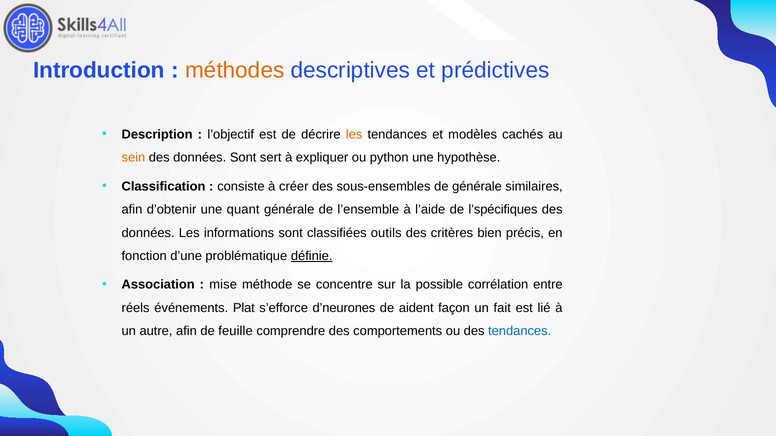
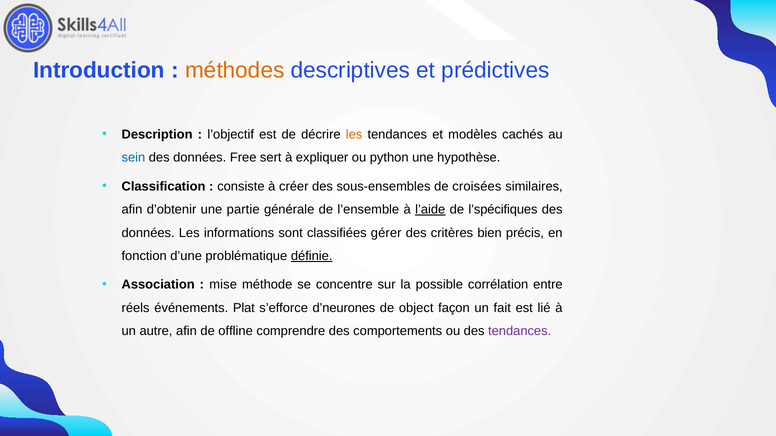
sein colour: orange -> blue
données Sont: Sont -> Free
de générale: générale -> croisées
quant: quant -> partie
l’aide underline: none -> present
outils: outils -> gérer
aident: aident -> object
feuille: feuille -> offline
tendances at (520, 332) colour: blue -> purple
